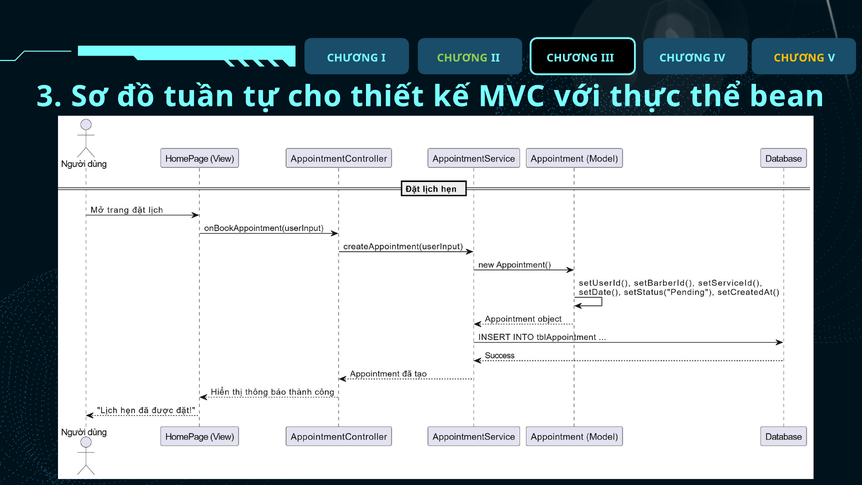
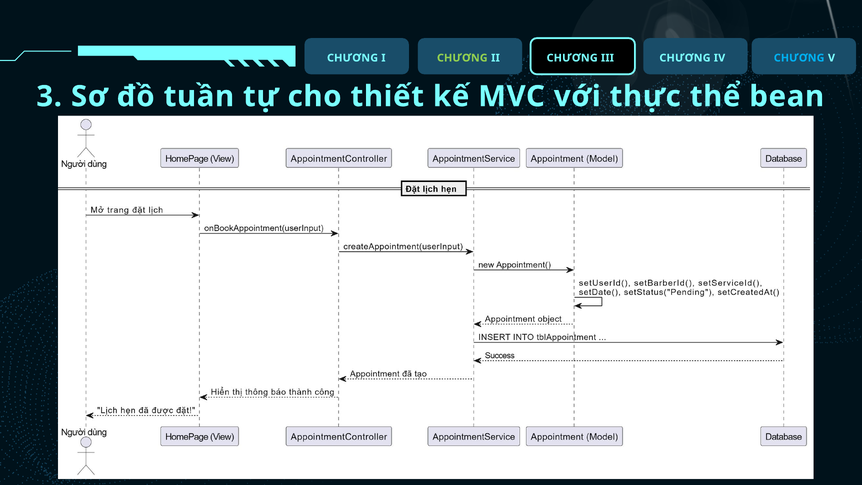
CHƯƠNG at (799, 58) colour: yellow -> light blue
